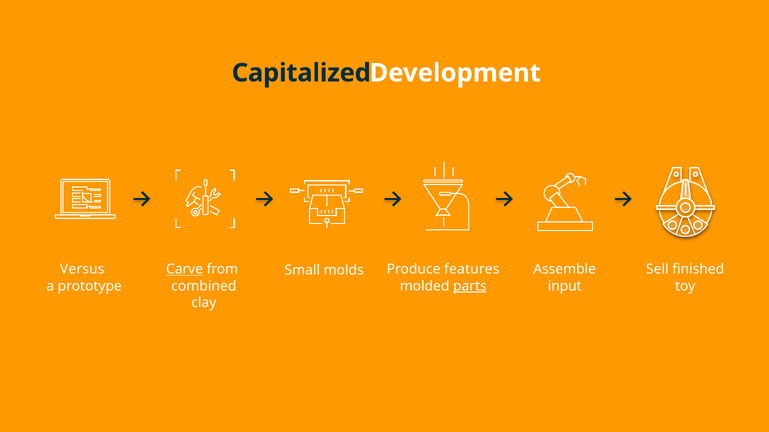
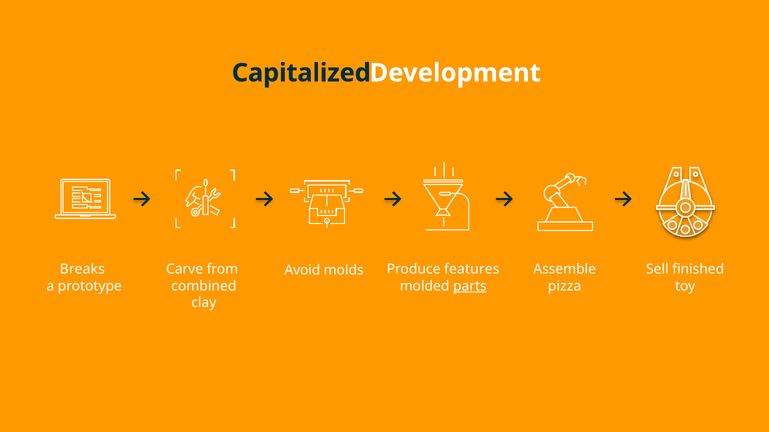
Versus: Versus -> Breaks
Carve underline: present -> none
Small: Small -> Avoid
input: input -> pizza
